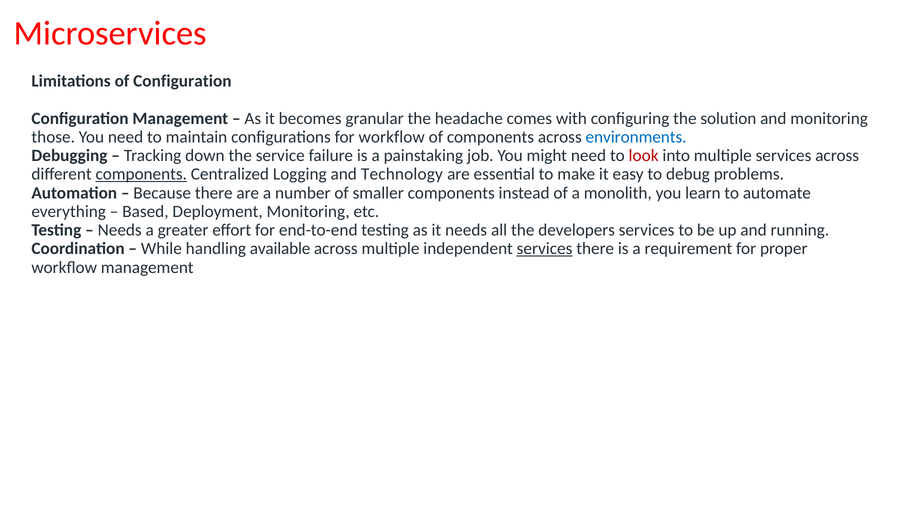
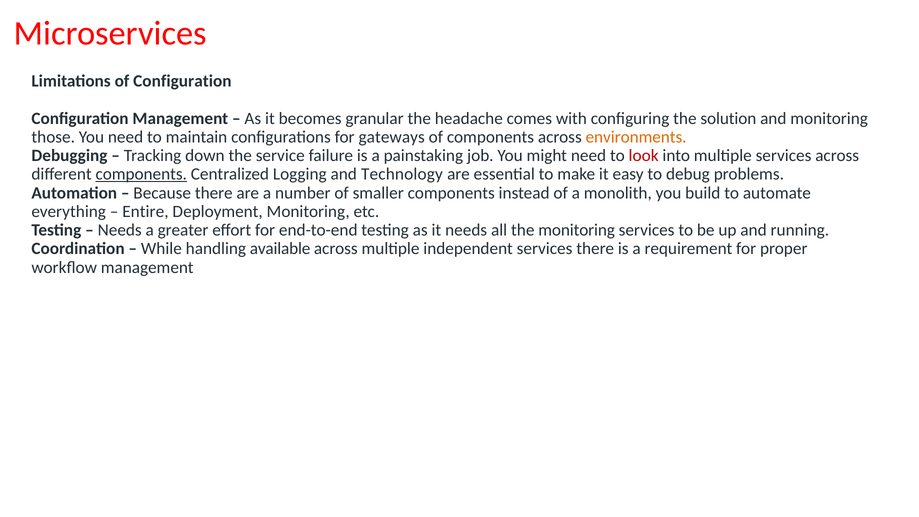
for workflow: workflow -> gateways
environments colour: blue -> orange
learn: learn -> build
Based: Based -> Entire
the developers: developers -> monitoring
services at (545, 249) underline: present -> none
